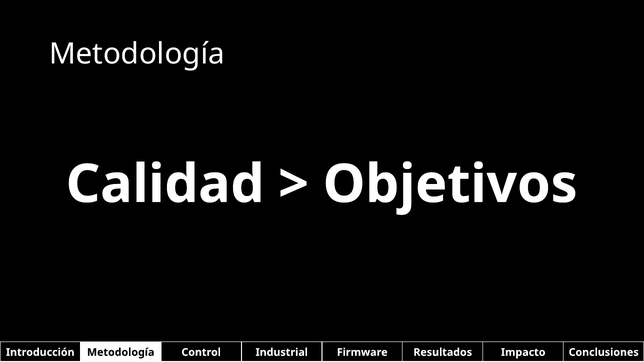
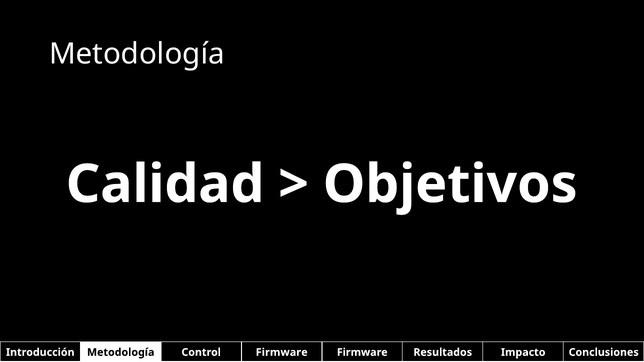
Control Industrial: Industrial -> Firmware
